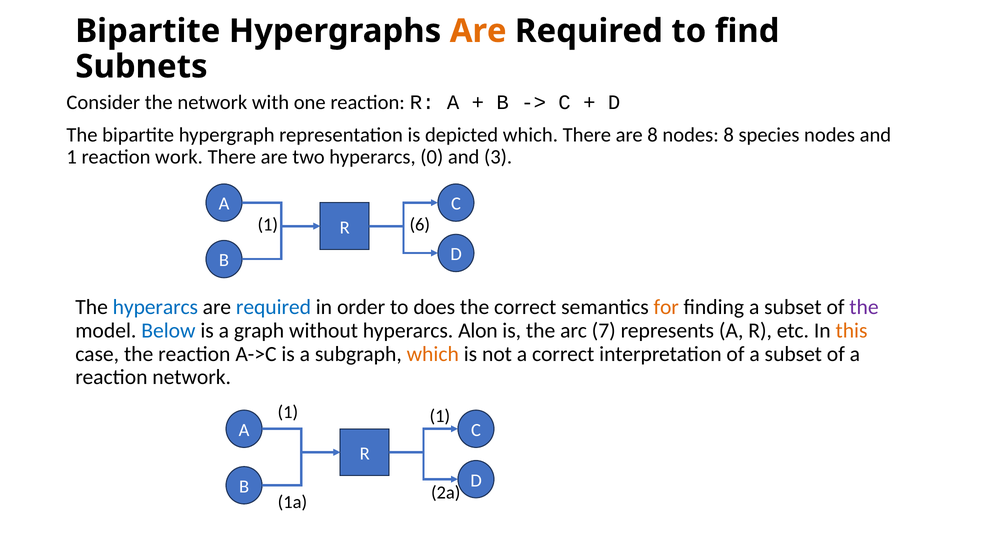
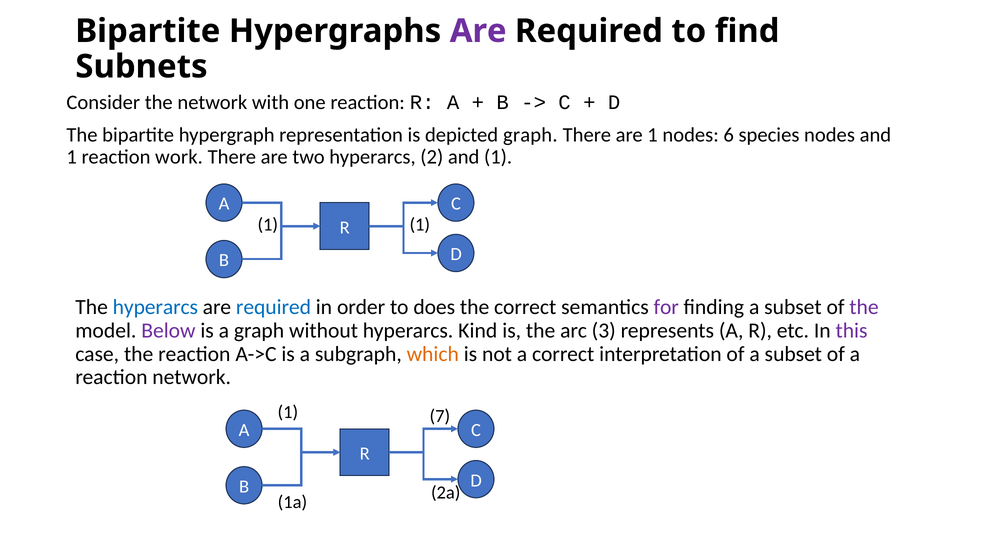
Are at (478, 31) colour: orange -> purple
depicted which: which -> graph
are 8: 8 -> 1
nodes 8: 8 -> 6
0: 0 -> 2
3 at (498, 157): 3 -> 1
1 6: 6 -> 1
for colour: orange -> purple
Below colour: blue -> purple
Alon: Alon -> Kind
7: 7 -> 3
this colour: orange -> purple
1 1: 1 -> 7
